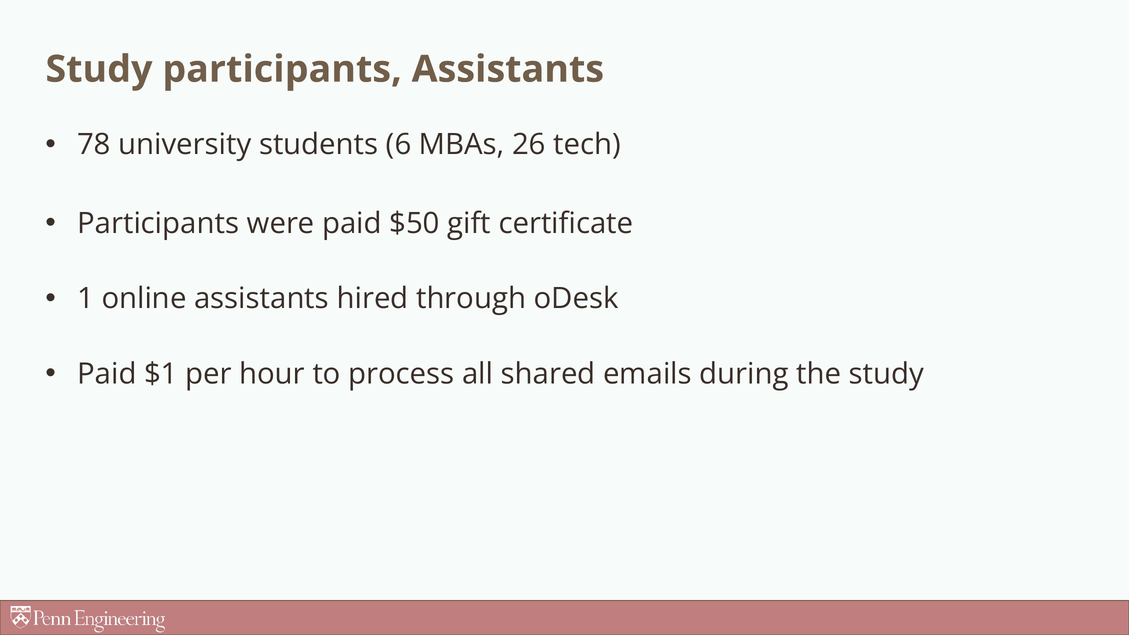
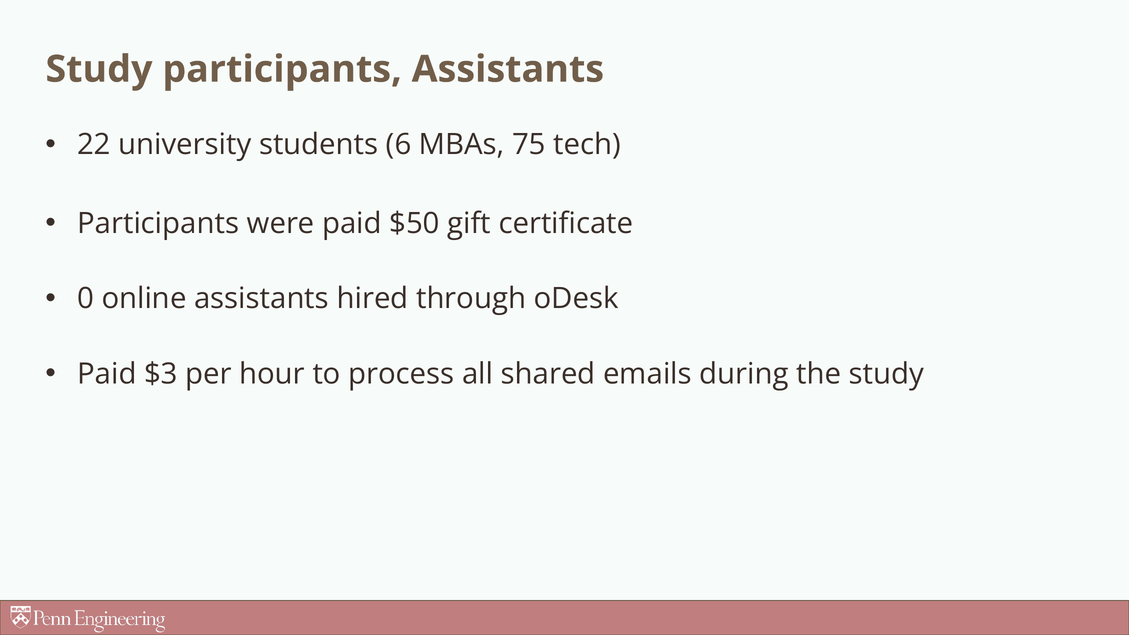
78: 78 -> 22
26: 26 -> 75
1: 1 -> 0
$1: $1 -> $3
